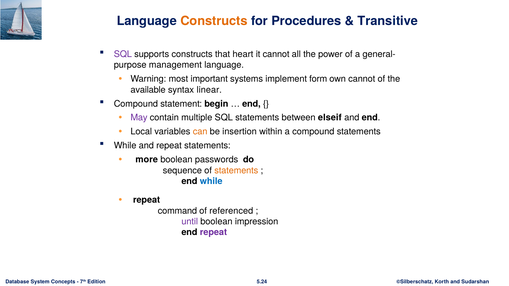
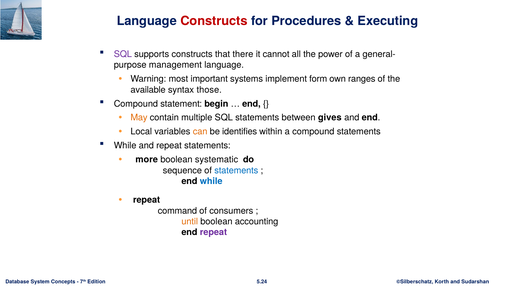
Constructs at (214, 21) colour: orange -> red
Transitive: Transitive -> Executing
heart: heart -> there
own cannot: cannot -> ranges
linear: linear -> those
May colour: purple -> orange
elseif: elseif -> gives
insertion: insertion -> identifies
passwords: passwords -> systematic
statements at (236, 171) colour: orange -> blue
referenced: referenced -> consumers
until colour: purple -> orange
impression: impression -> accounting
